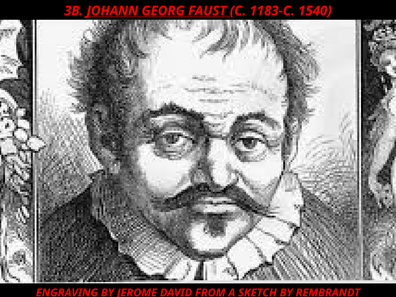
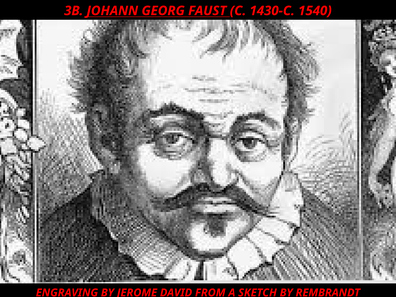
1183-C: 1183-C -> 1430-C
